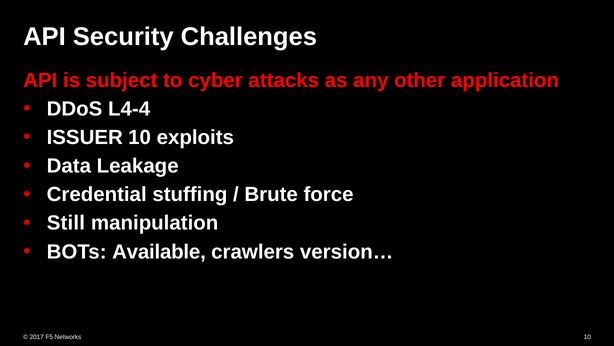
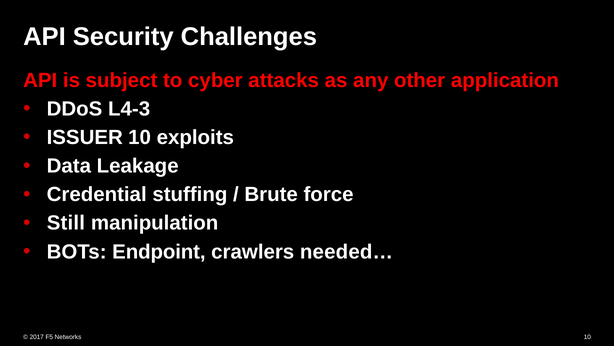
L4-4: L4-4 -> L4-3
Available: Available -> Endpoint
version…: version… -> needed…
